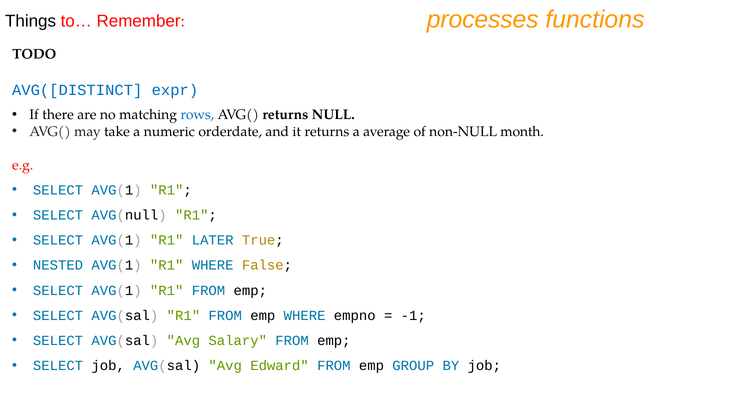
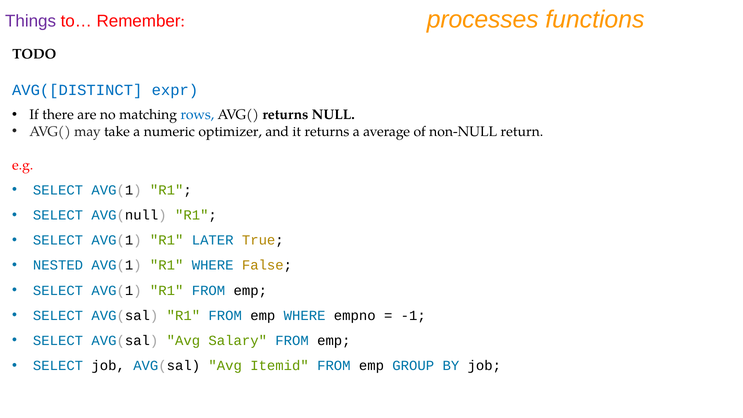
Things colour: black -> purple
orderdate: orderdate -> optimizer
month: month -> return
Edward: Edward -> Itemid
